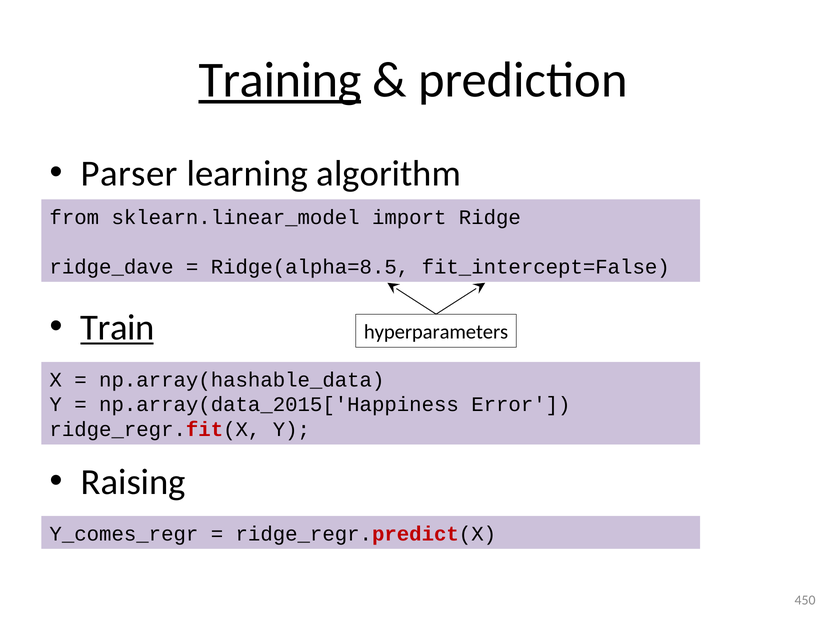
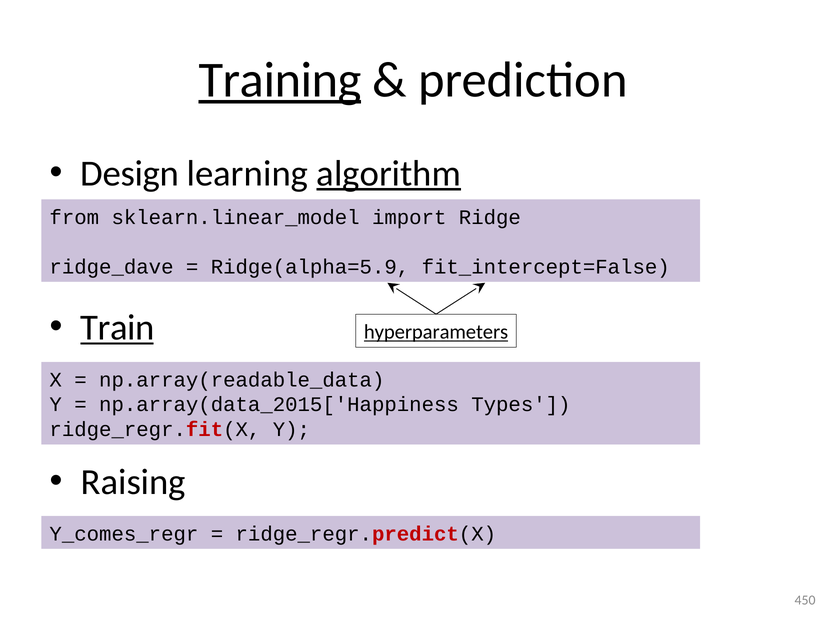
Parser: Parser -> Design
algorithm underline: none -> present
Ridge(alpha=8.5: Ridge(alpha=8.5 -> Ridge(alpha=5.9
hyperparameters underline: none -> present
np.array(hashable_data: np.array(hashable_data -> np.array(readable_data
Error: Error -> Types
